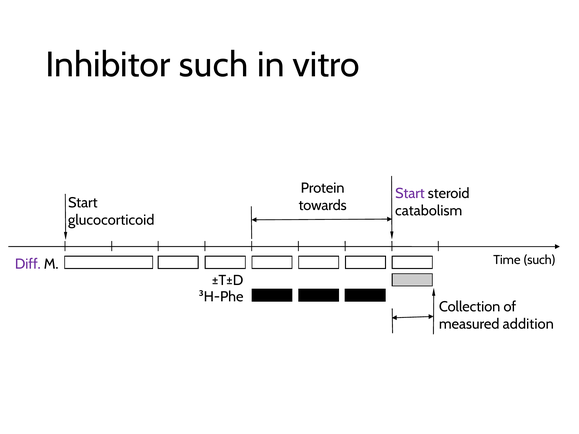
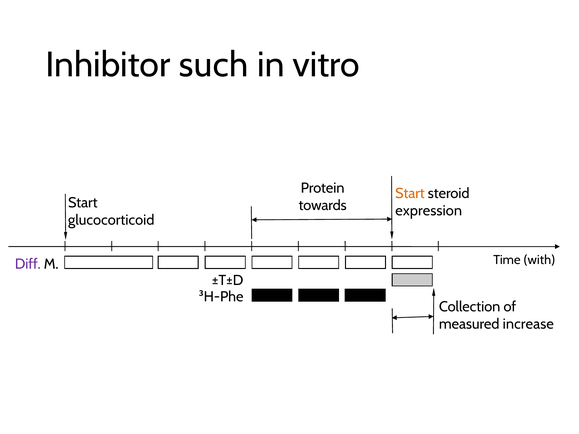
Start at (410, 193) colour: purple -> orange
catabolism: catabolism -> expression
Time such: such -> with
addition: addition -> increase
